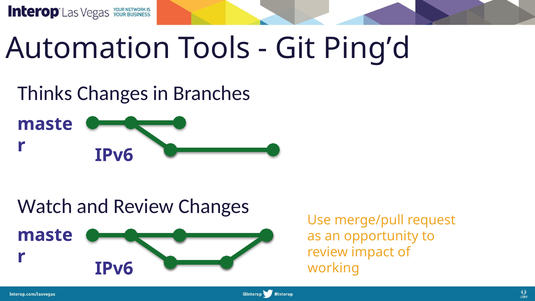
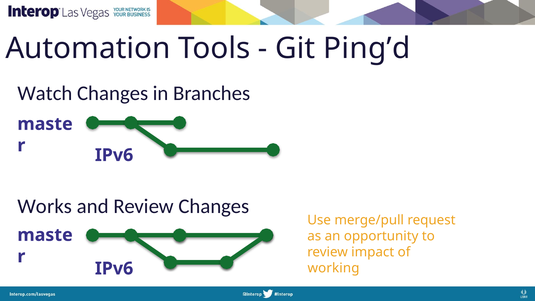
Thinks: Thinks -> Watch
Watch: Watch -> Works
